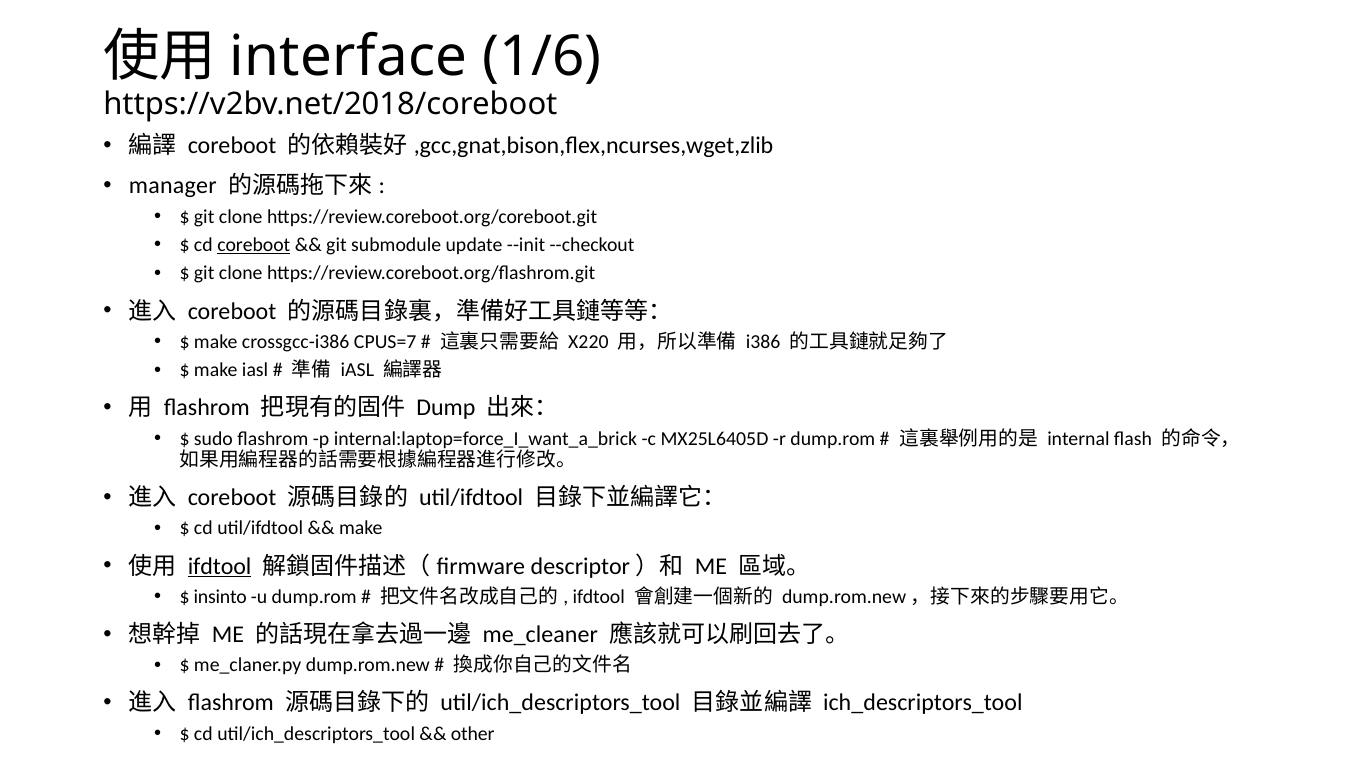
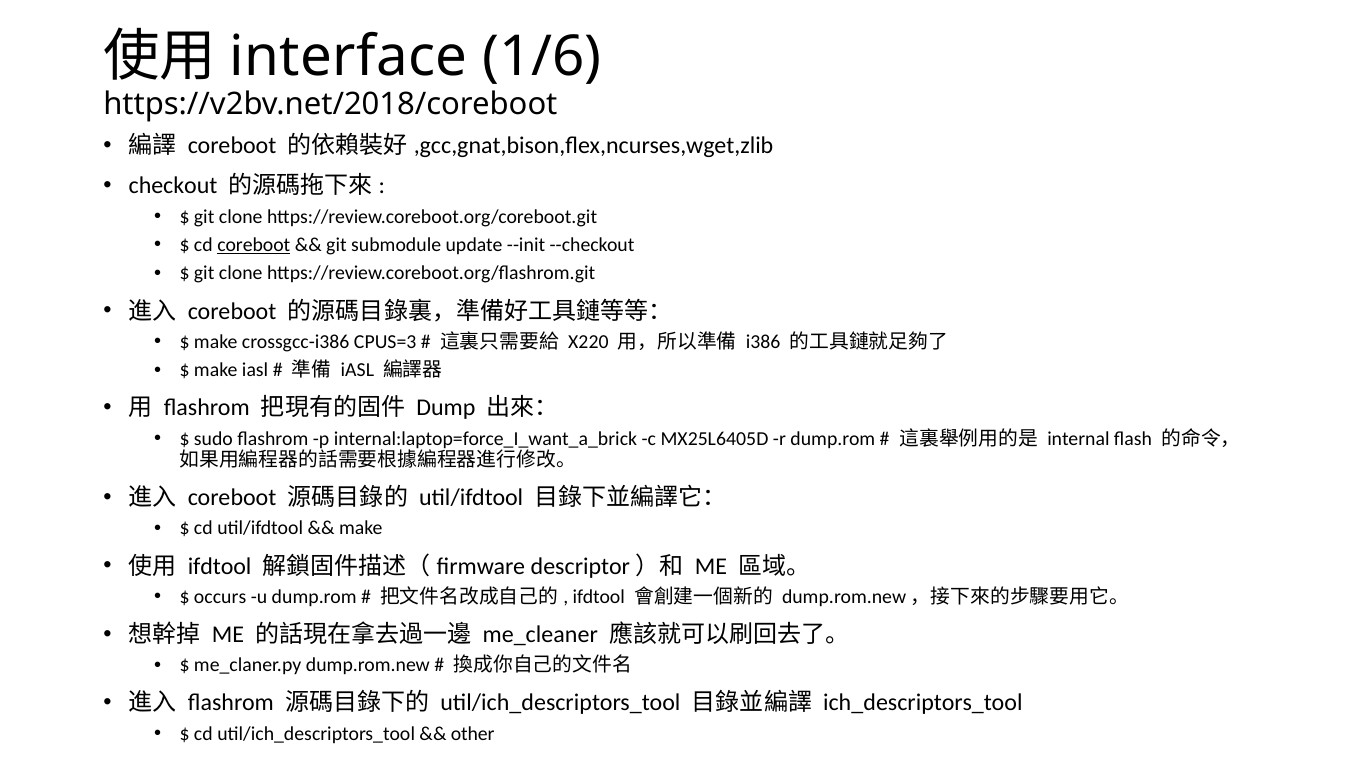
manager: manager -> checkout
CPUS=7: CPUS=7 -> CPUS=3
ifdtool at (220, 566) underline: present -> none
insinto: insinto -> occurs
